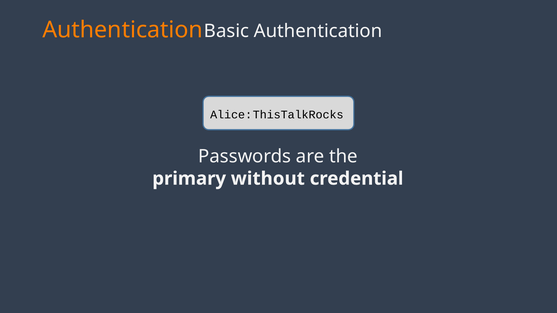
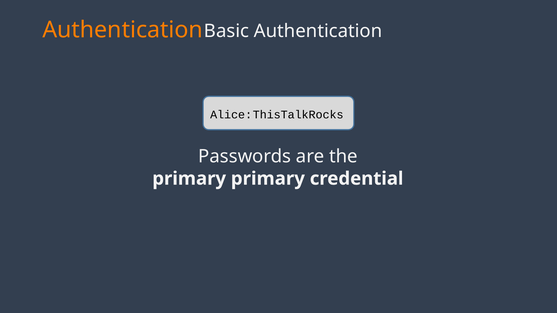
primary without: without -> primary
